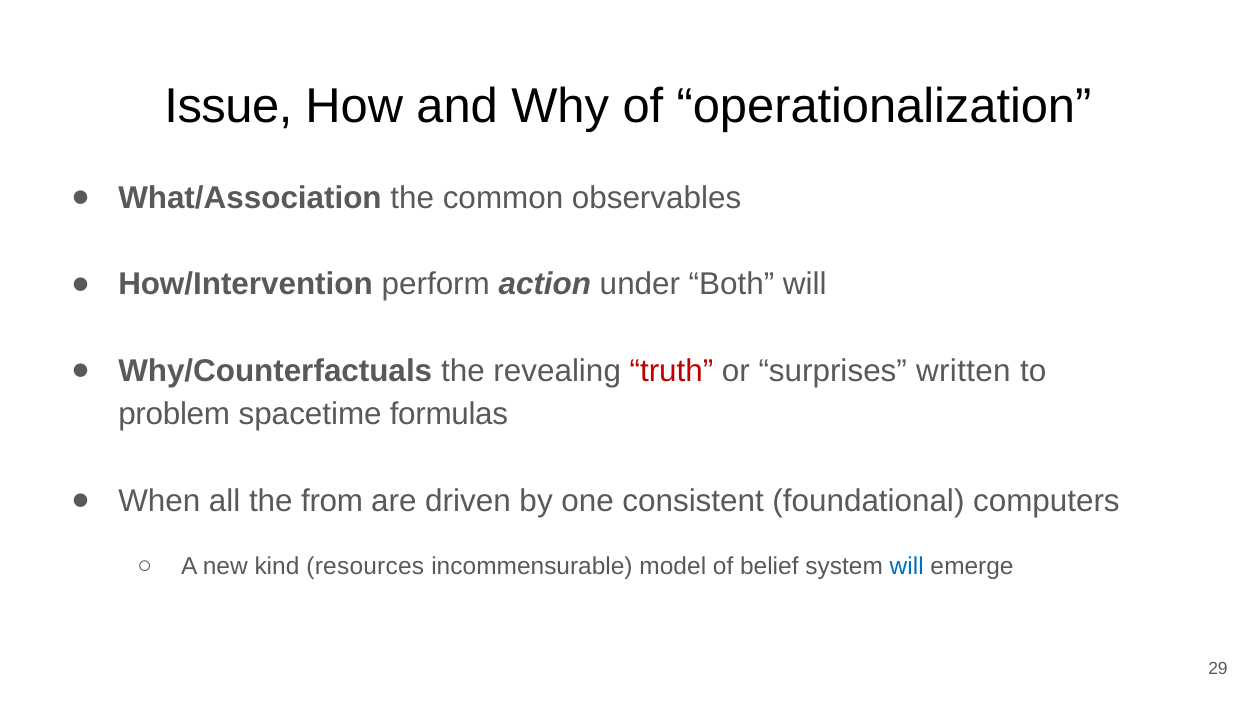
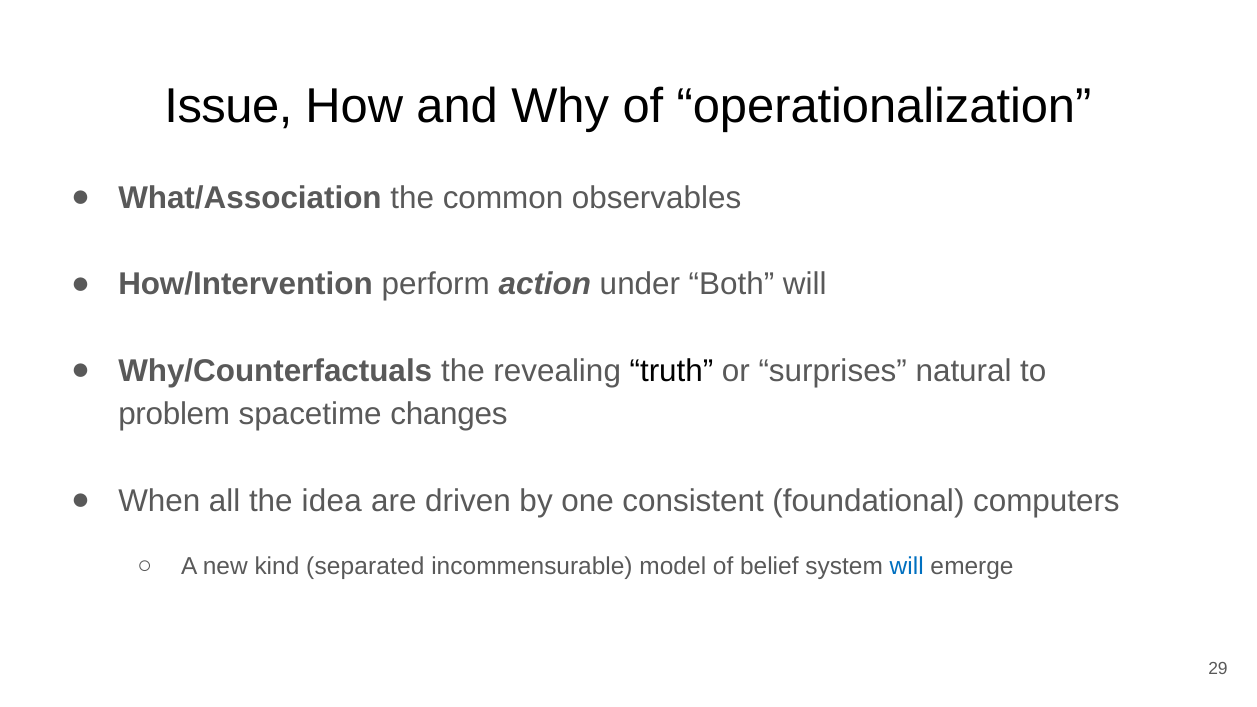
truth colour: red -> black
written: written -> natural
formulas: formulas -> changes
from: from -> idea
resources: resources -> separated
